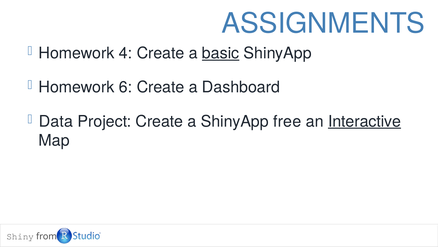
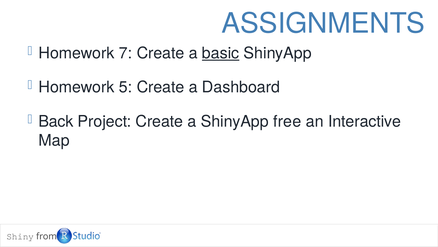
4: 4 -> 7
6: 6 -> 5
Data: Data -> Back
Interactive underline: present -> none
